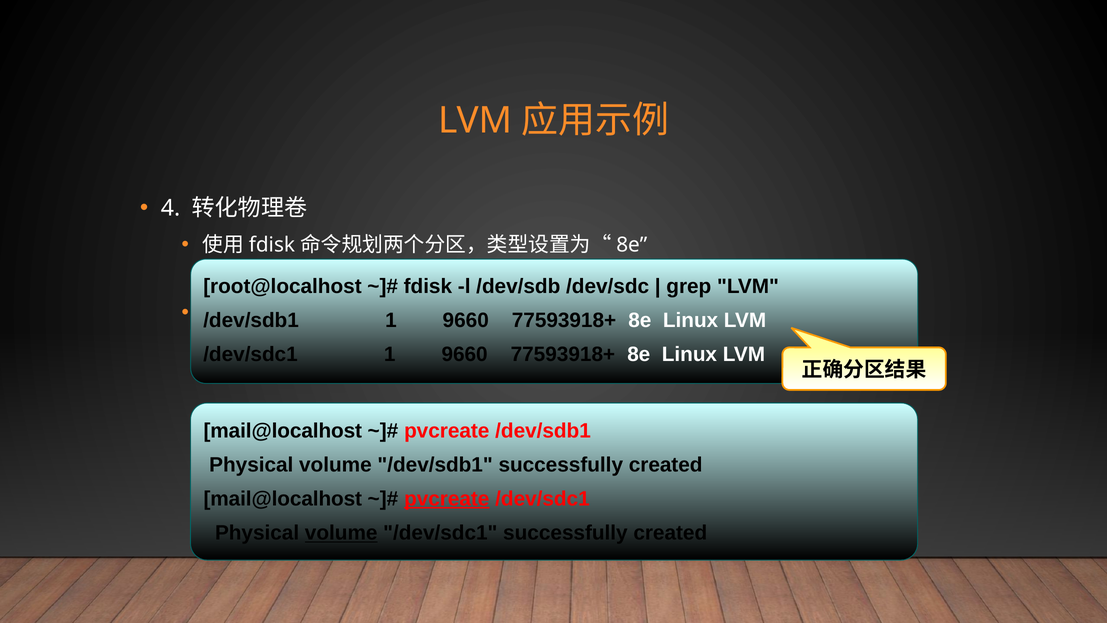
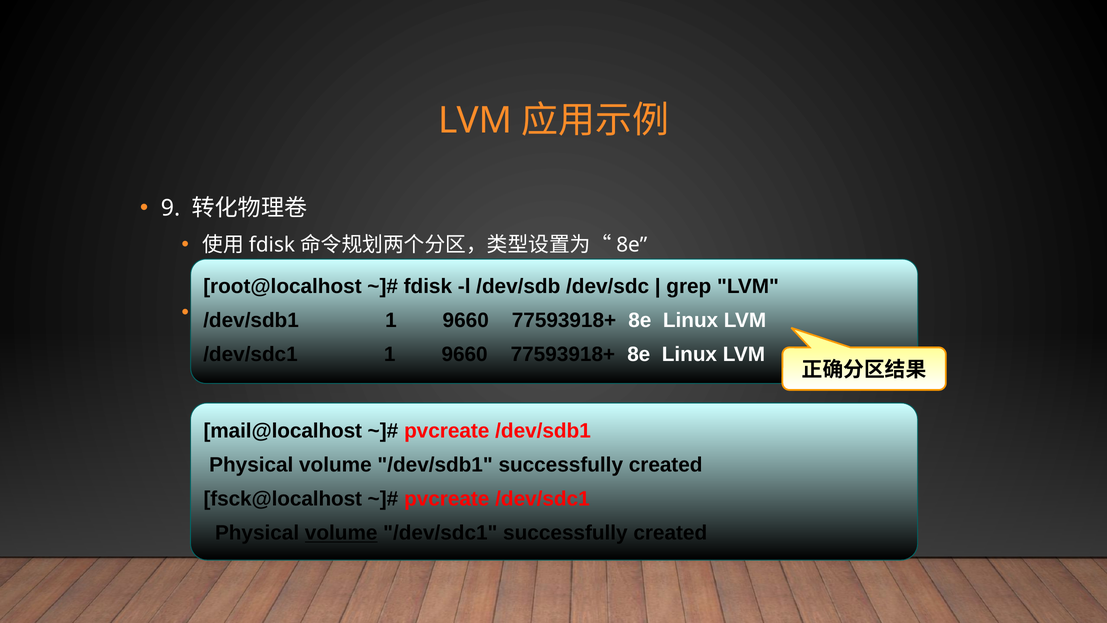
4: 4 -> 9
mail@localhost at (283, 499): mail@localhost -> fsck@localhost
pvcreate at (447, 499) underline: present -> none
